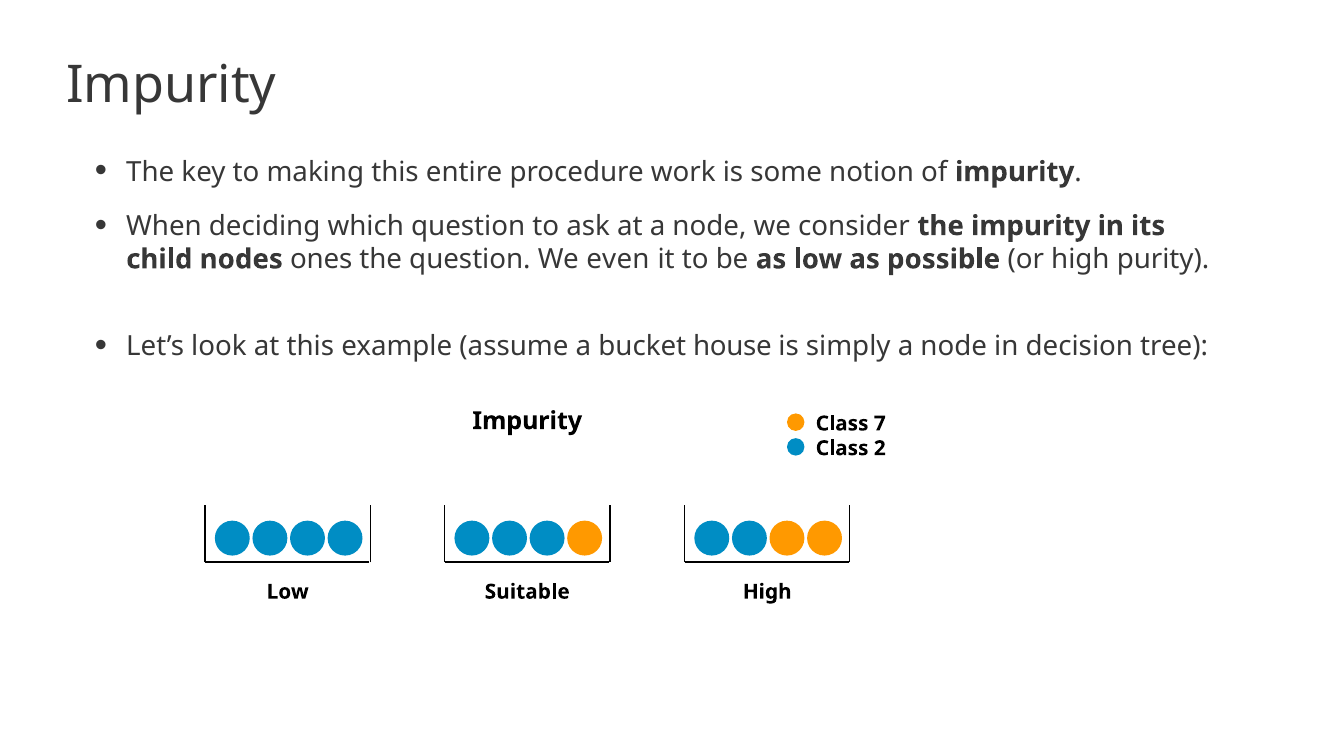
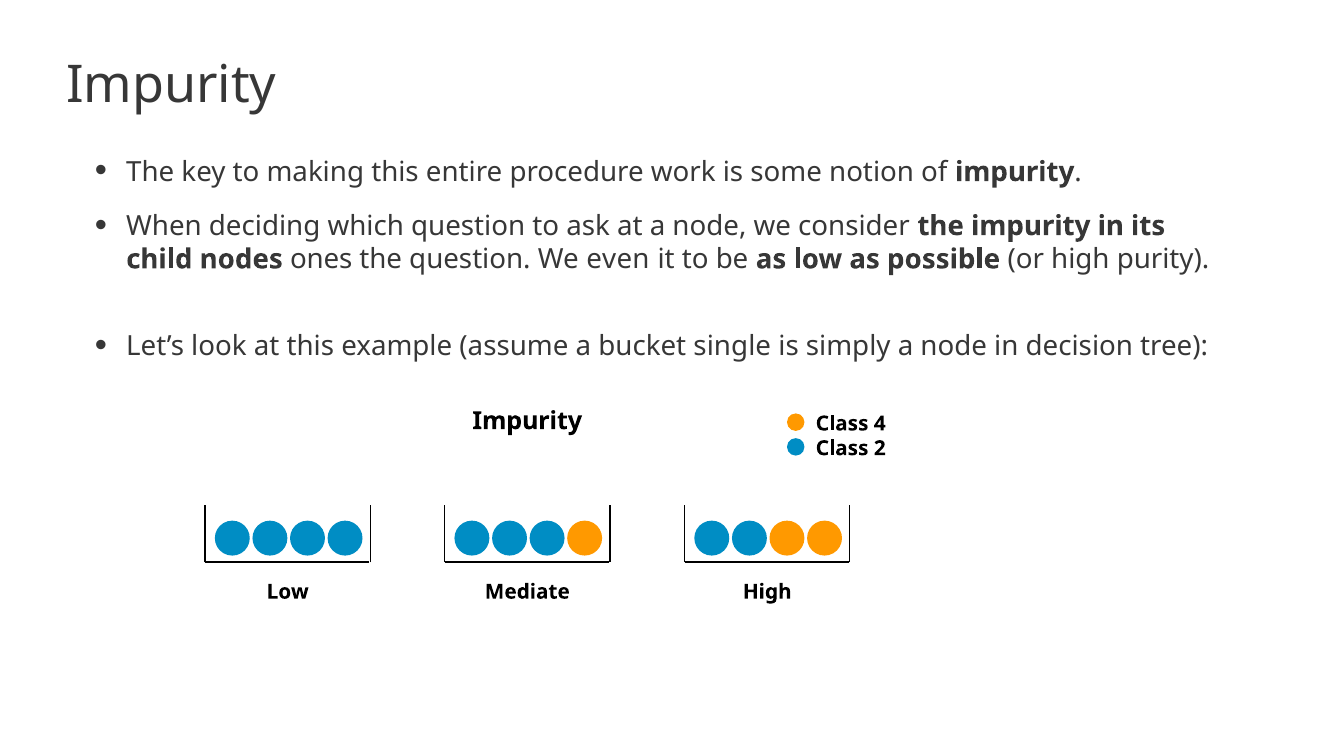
house: house -> single
7: 7 -> 4
Suitable: Suitable -> Mediate
